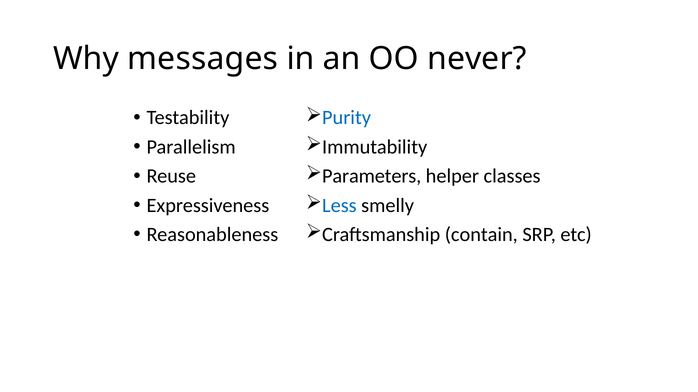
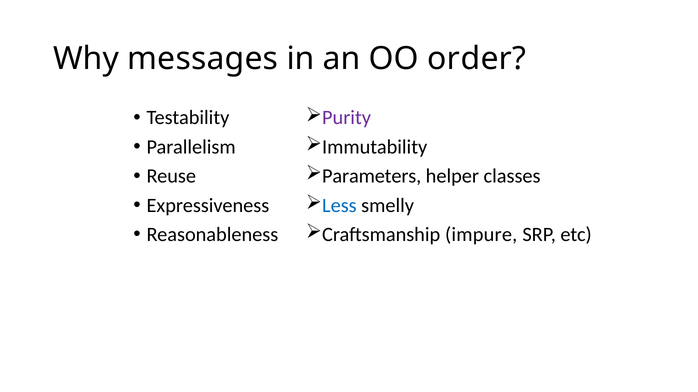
never: never -> order
Purity colour: blue -> purple
contain: contain -> impure
